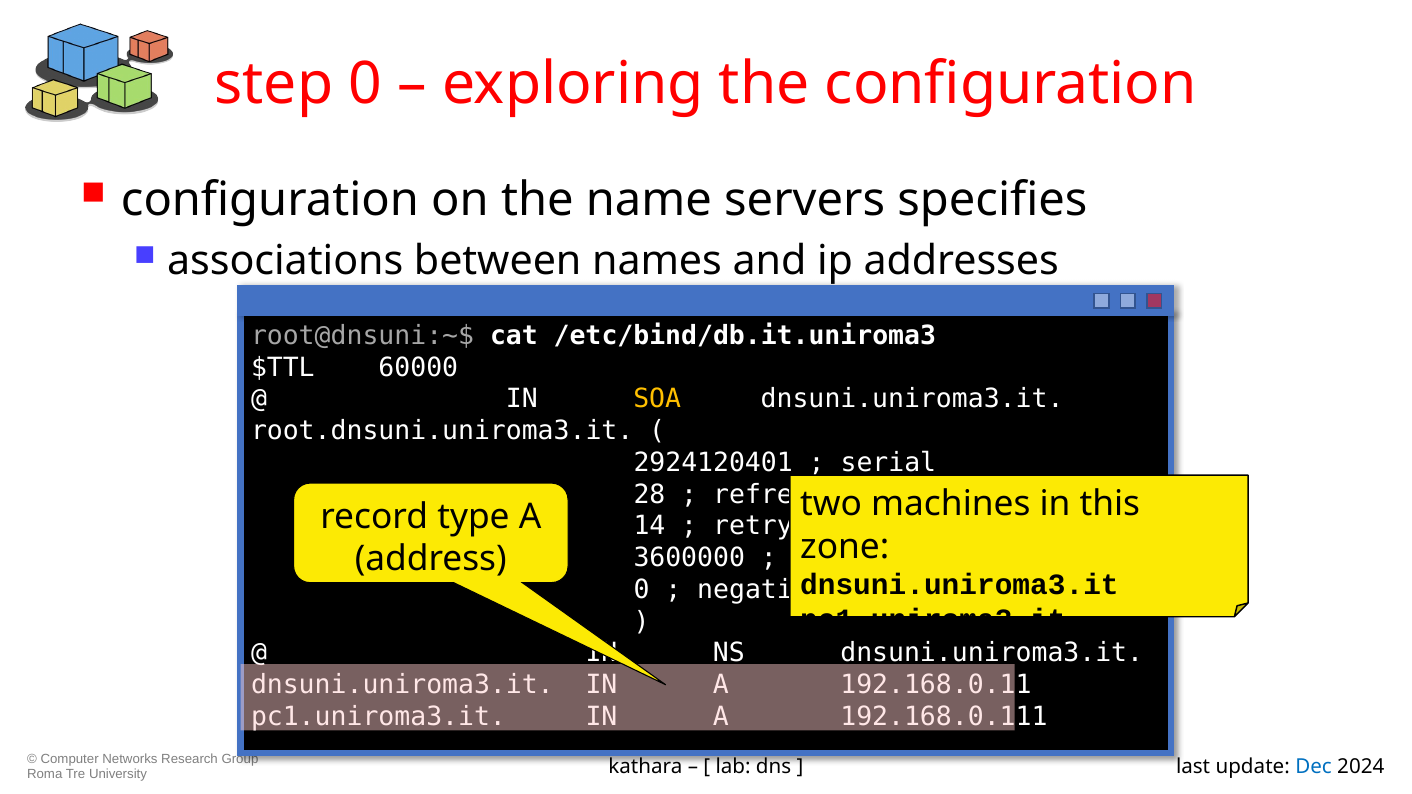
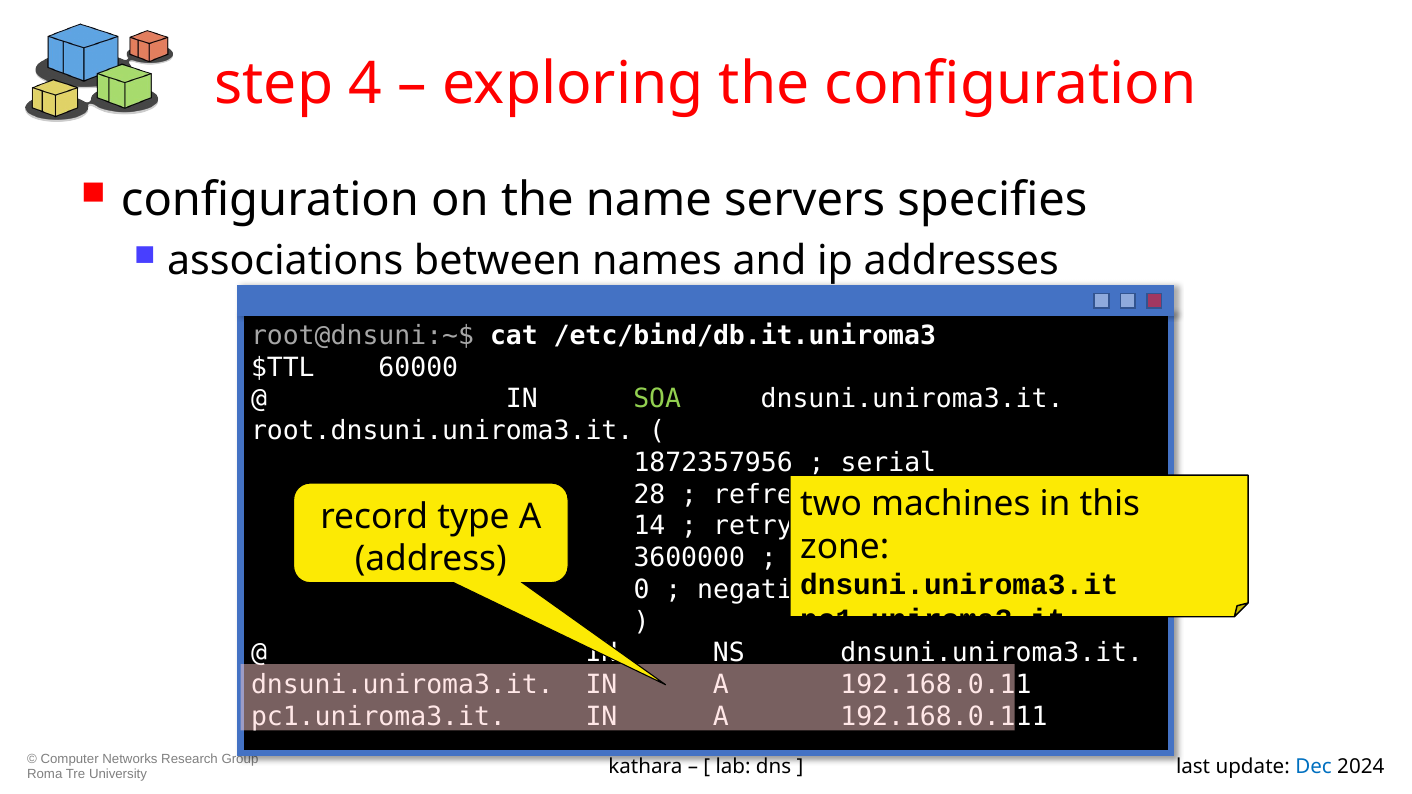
step 0: 0 -> 4
SOA colour: yellow -> light green
2924120401: 2924120401 -> 1872357956
